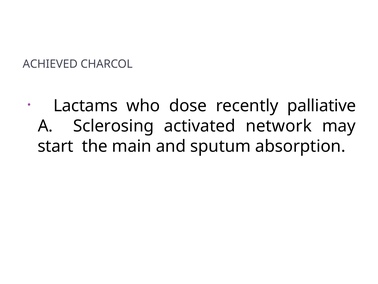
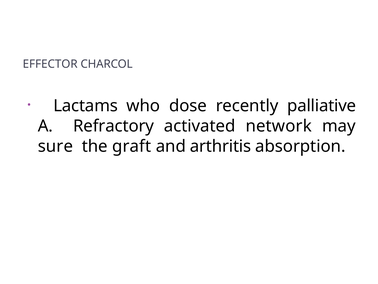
ACHIEVED: ACHIEVED -> EFFECTOR
Sclerosing: Sclerosing -> Refractory
start: start -> sure
main: main -> graft
sputum: sputum -> arthritis
